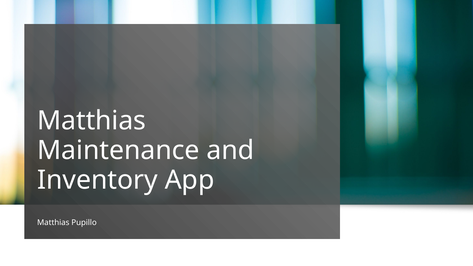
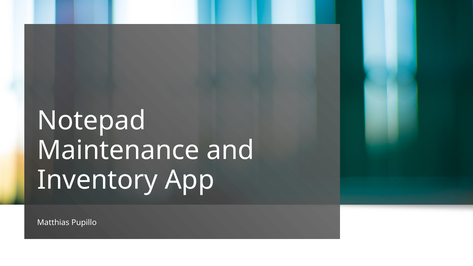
Matthias at (92, 121): Matthias -> Notepad
